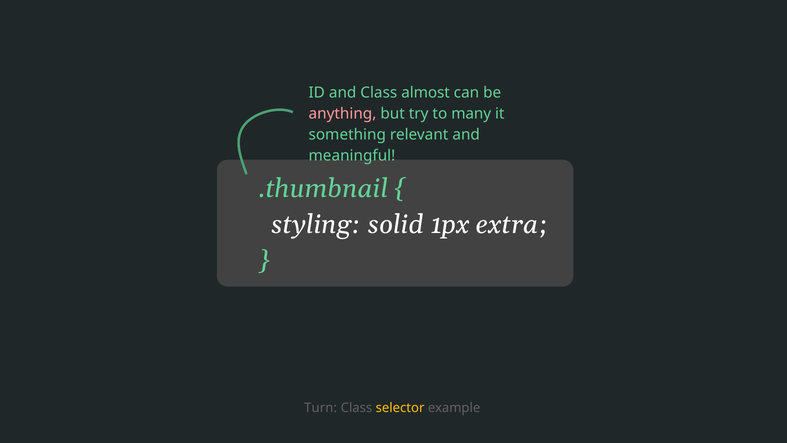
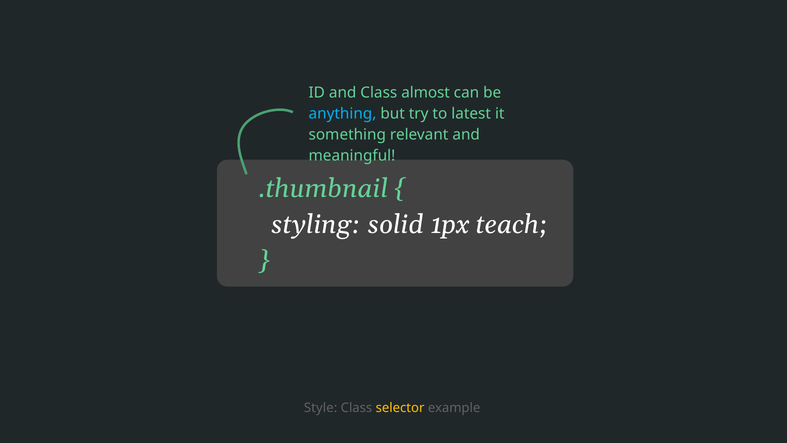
anything colour: pink -> light blue
many: many -> latest
extra: extra -> teach
Turn: Turn -> Style
